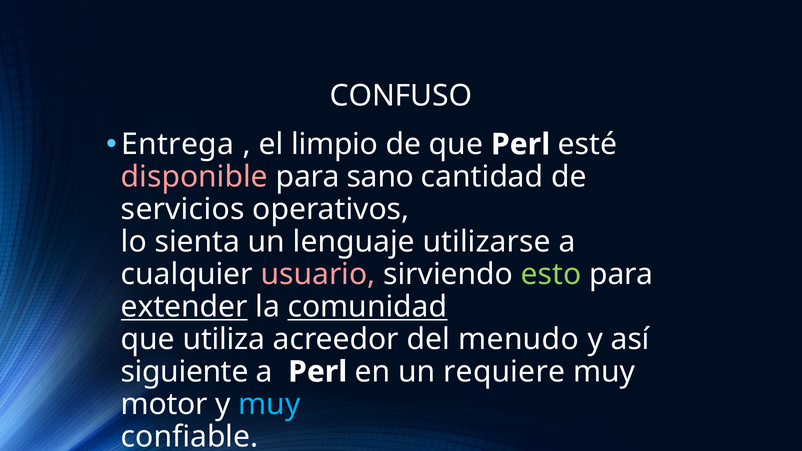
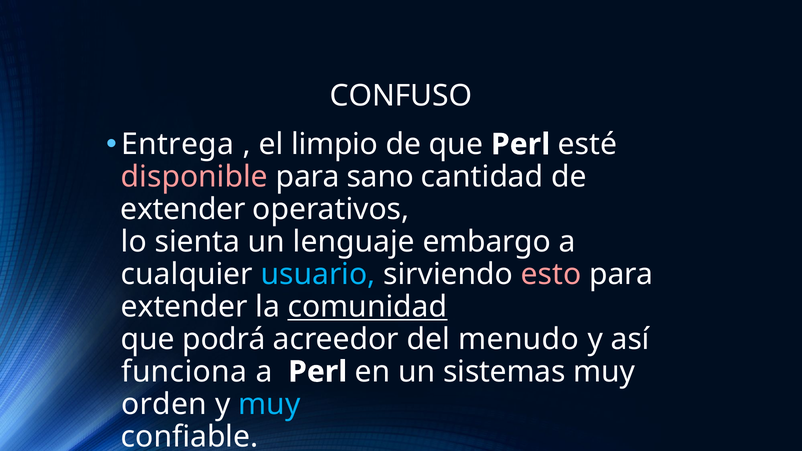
servicios at (183, 209): servicios -> extender
utilizarse: utilizarse -> embargo
usuario colour: pink -> light blue
esto colour: light green -> pink
extender at (184, 307) underline: present -> none
utiliza: utiliza -> podrá
siguiente: siguiente -> funciona
requiere: requiere -> sistemas
motor: motor -> orden
